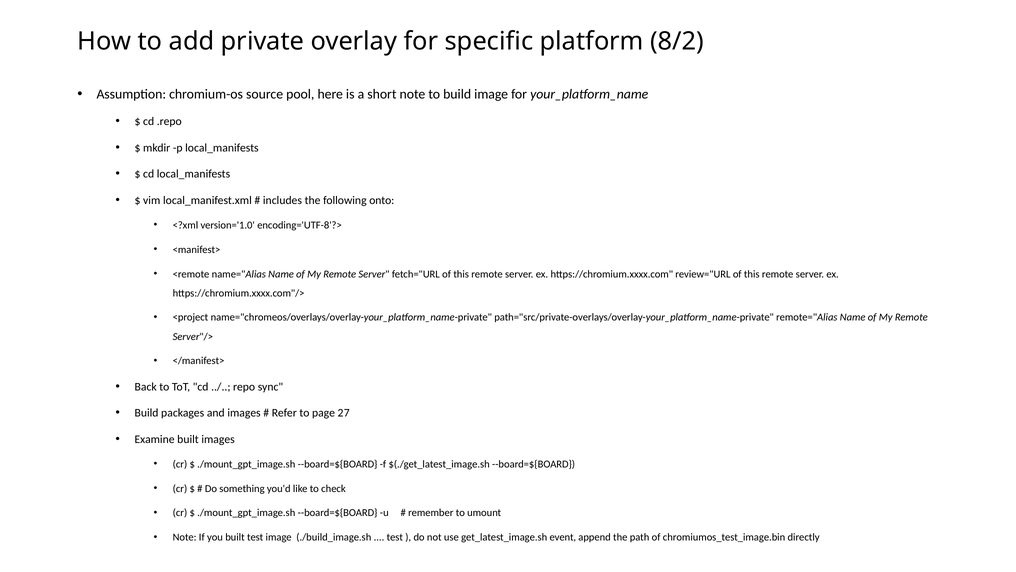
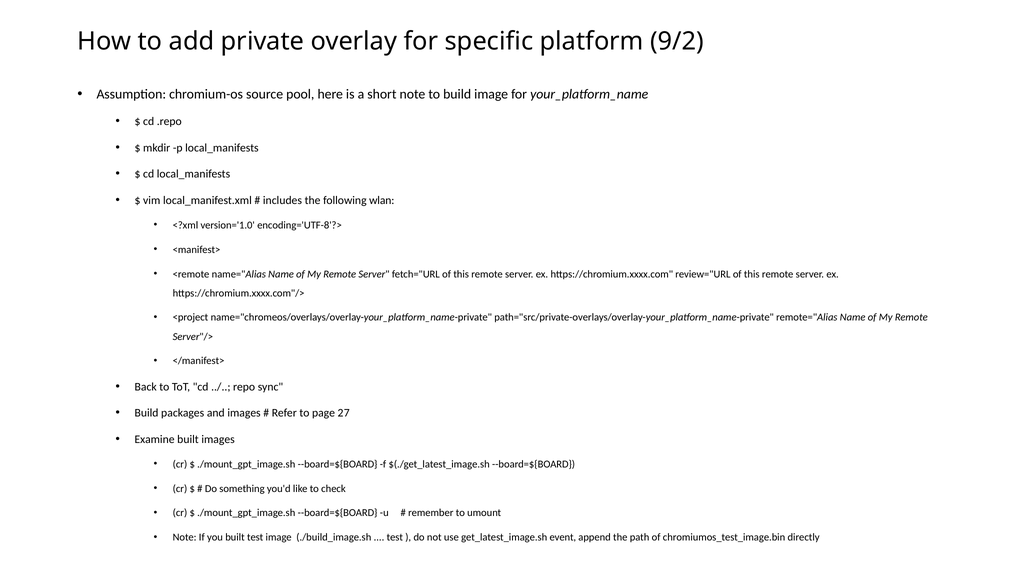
8/2: 8/2 -> 9/2
onto: onto -> wlan
